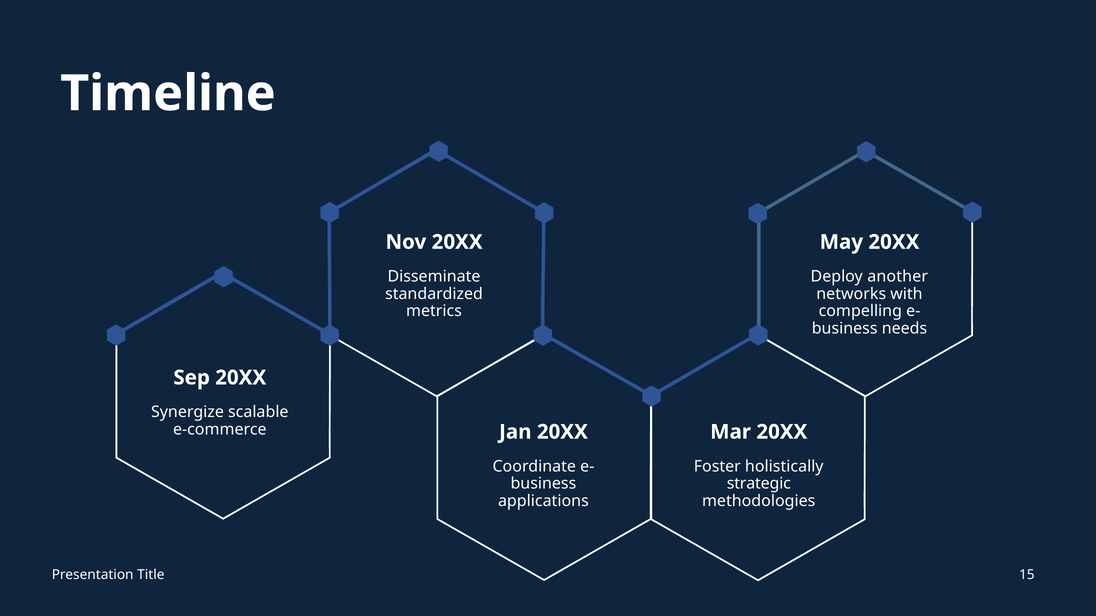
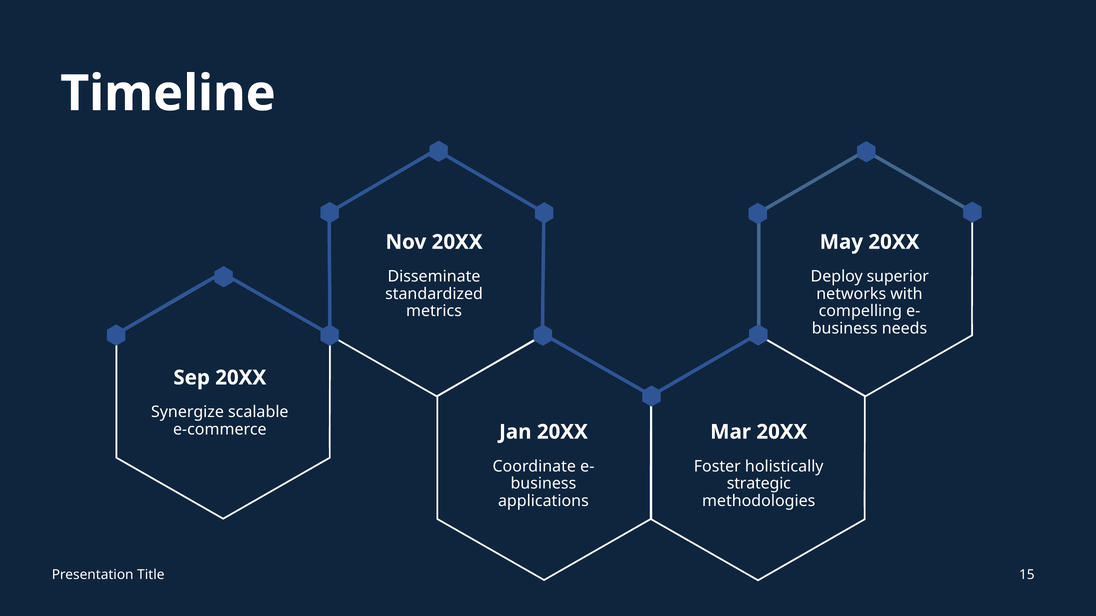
another: another -> superior
